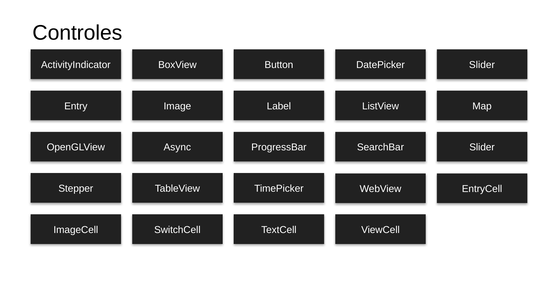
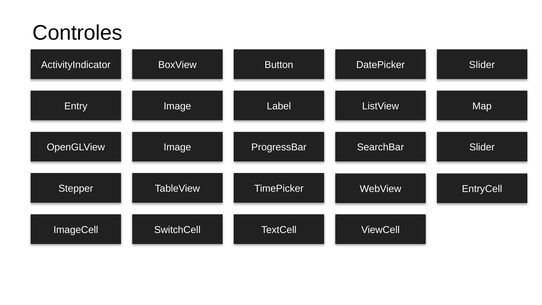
OpenGLView Async: Async -> Image
